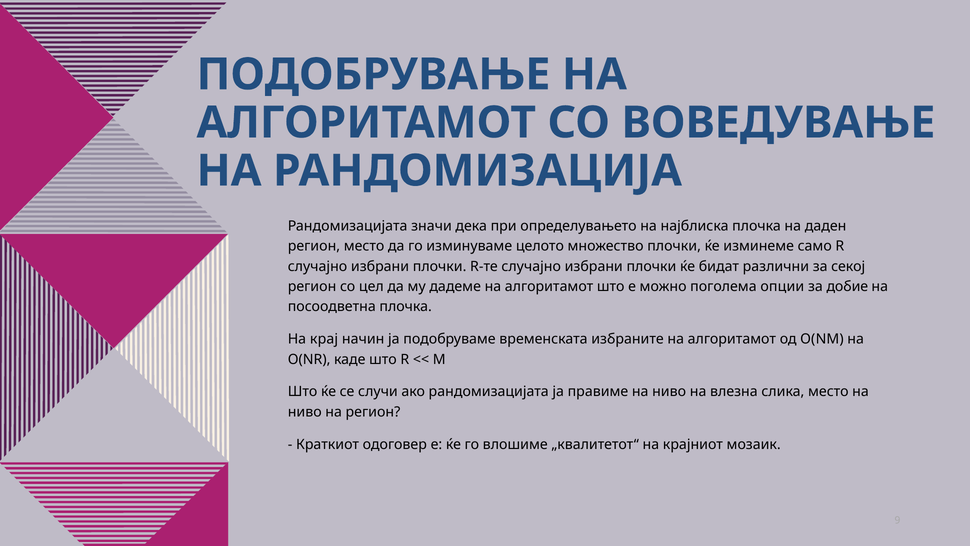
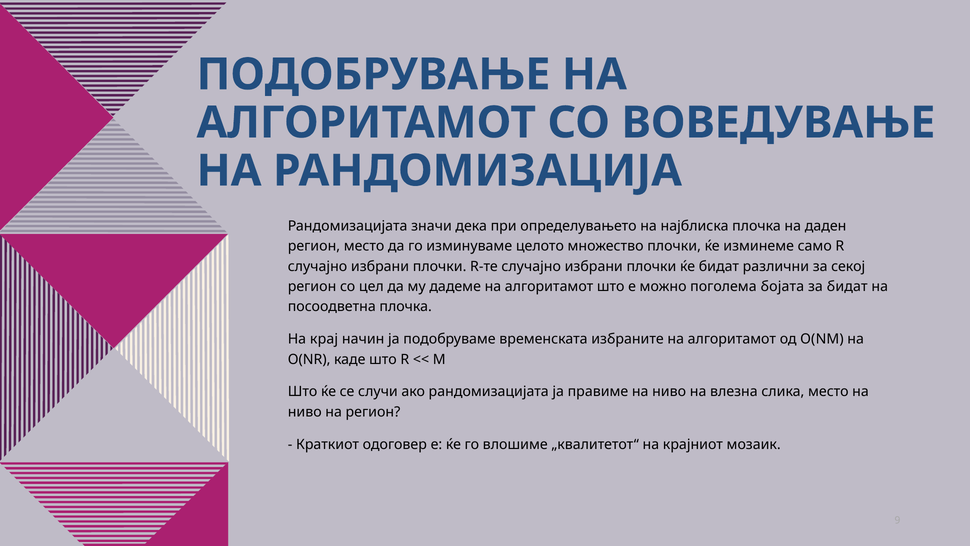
опции: опции -> бојата
за добие: добие -> бидат
